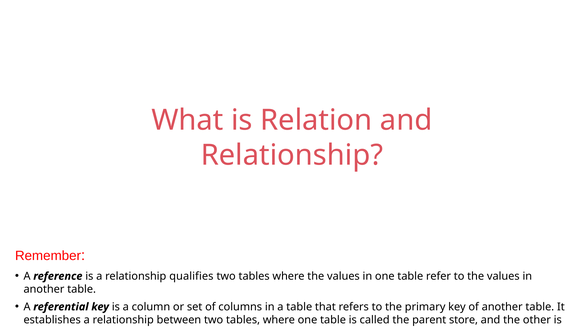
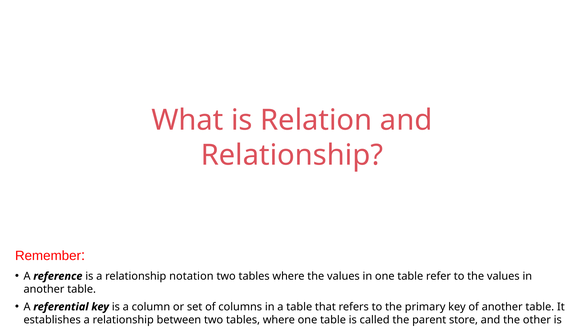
qualifies: qualifies -> notation
